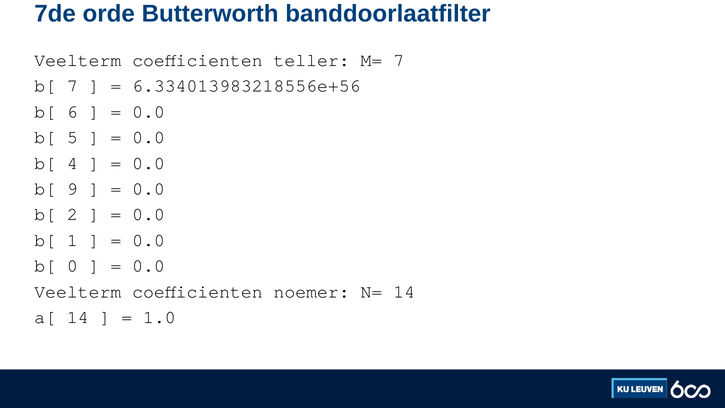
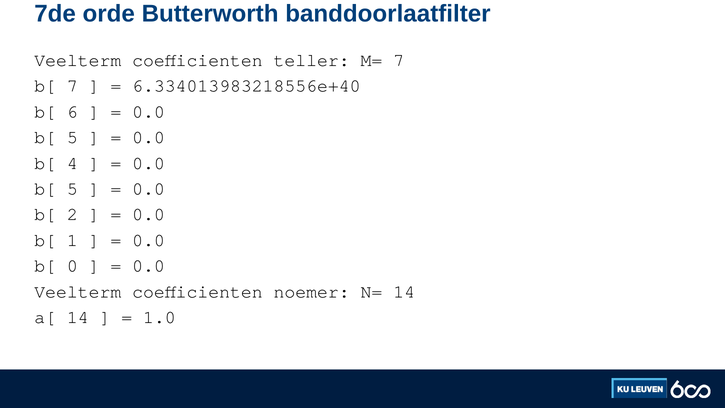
6.334013983218556e+56: 6.334013983218556e+56 -> 6.334013983218556e+40
9 at (72, 189): 9 -> 5
